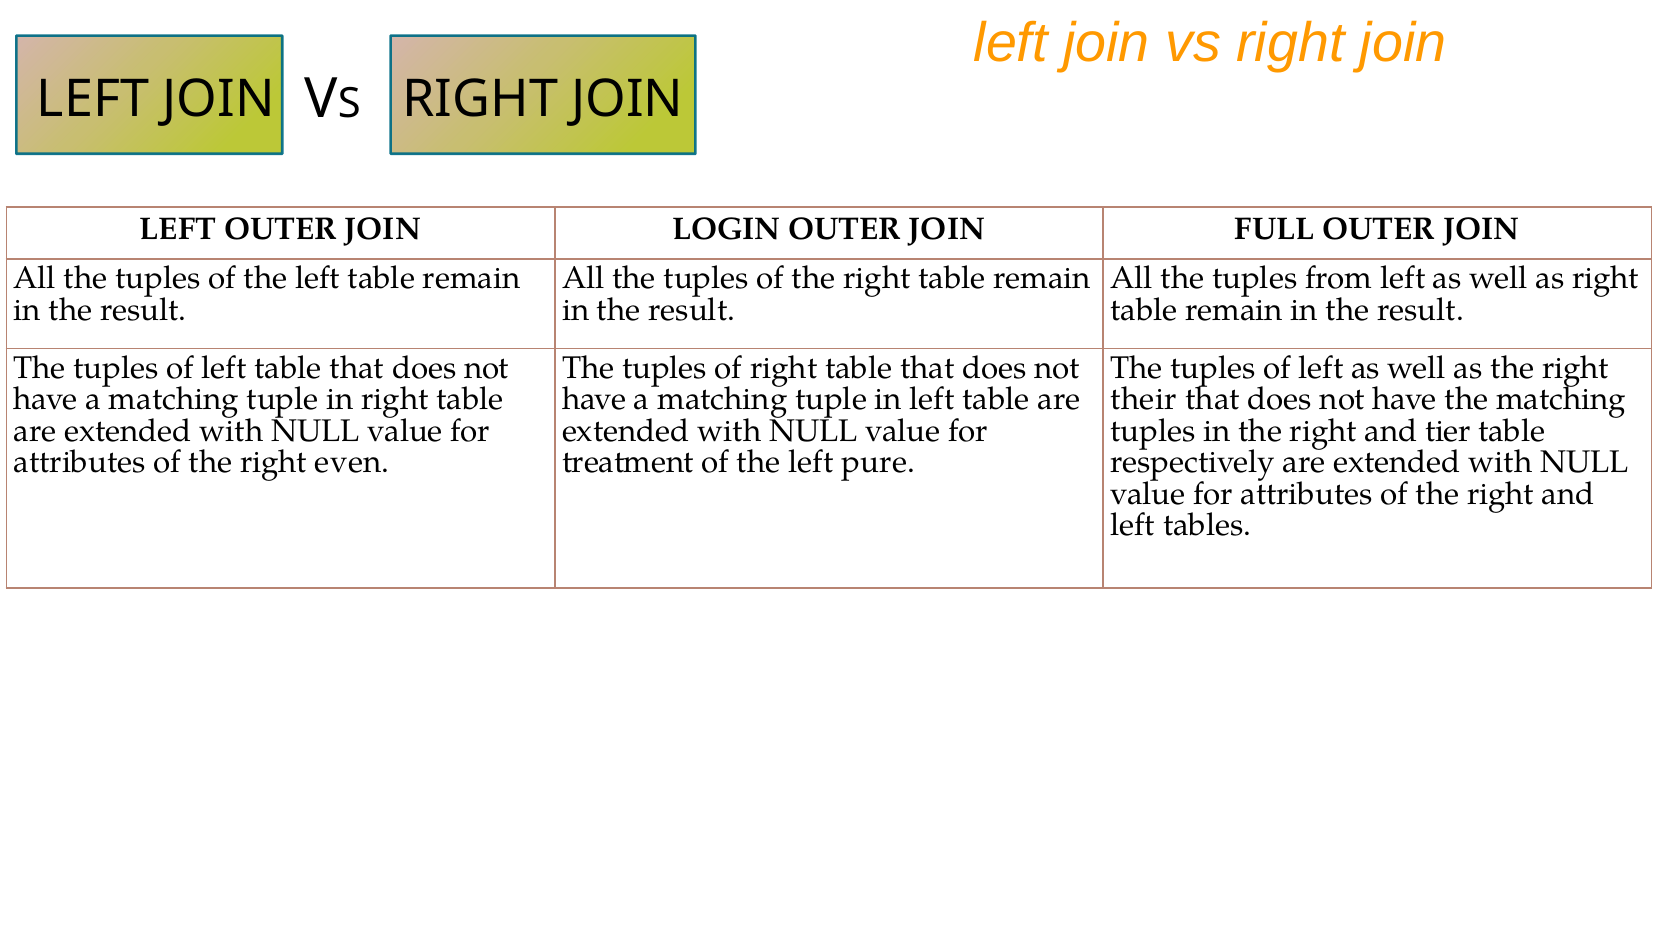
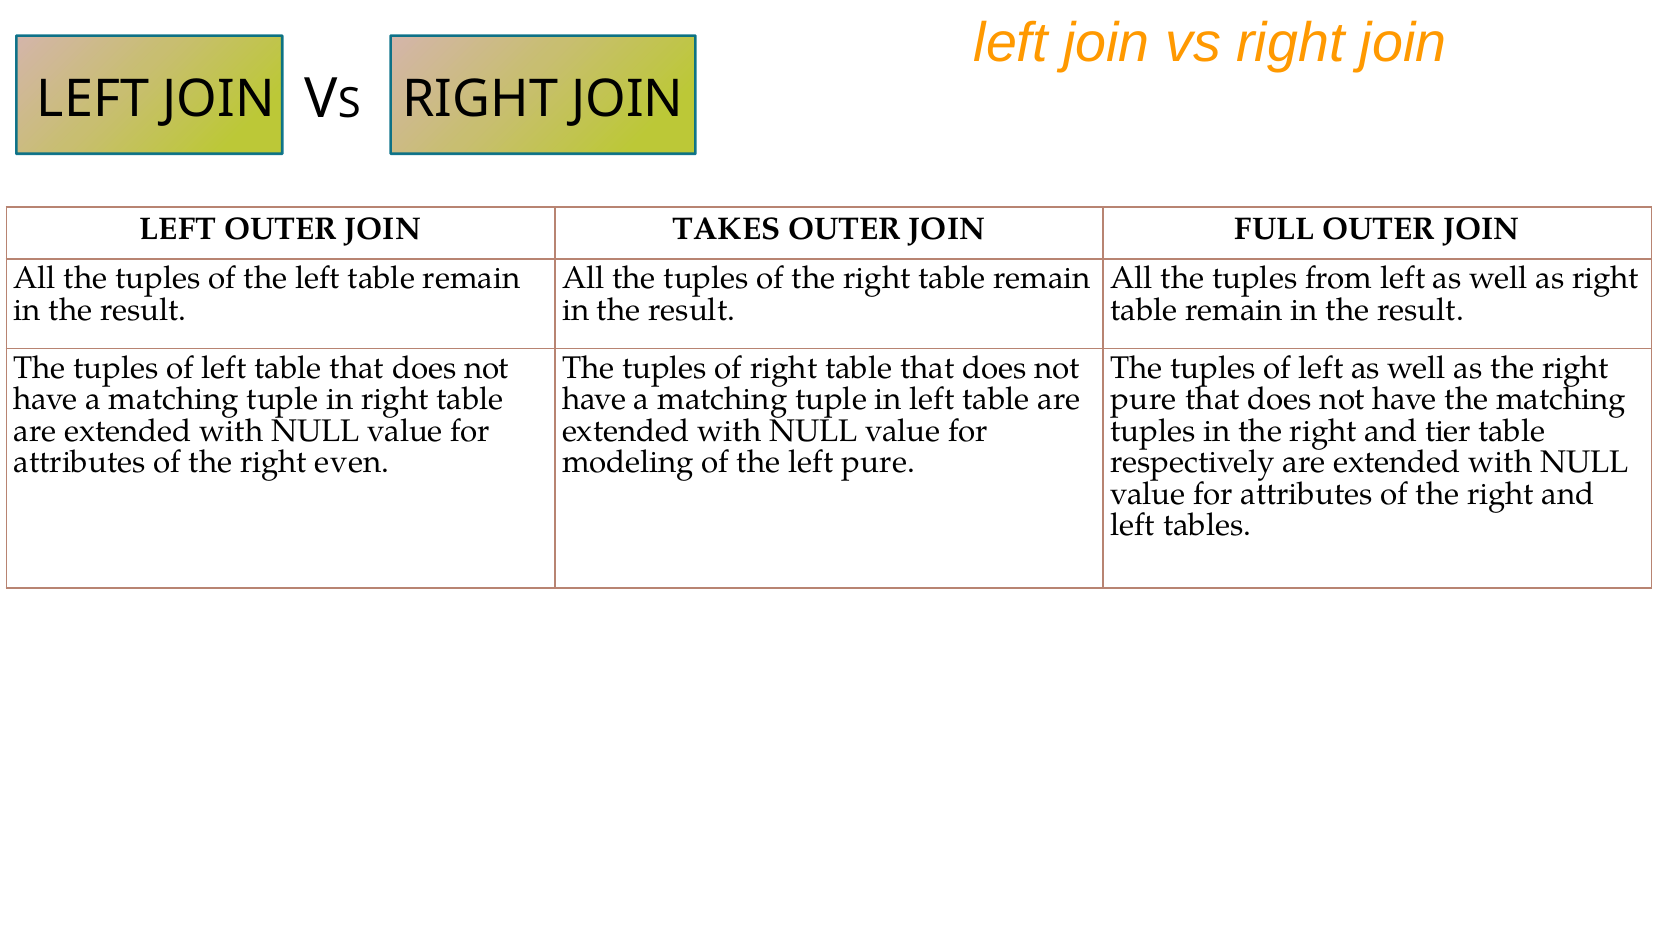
LOGIN: LOGIN -> TAKES
their at (1144, 400): their -> pure
treatment: treatment -> modeling
